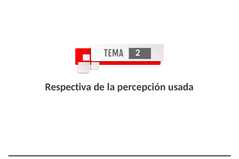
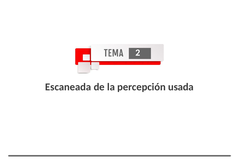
Respectiva: Respectiva -> Escaneada
